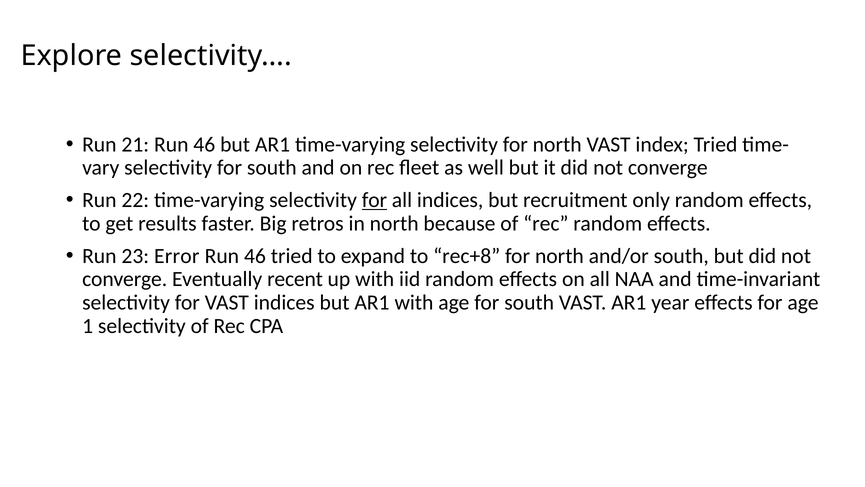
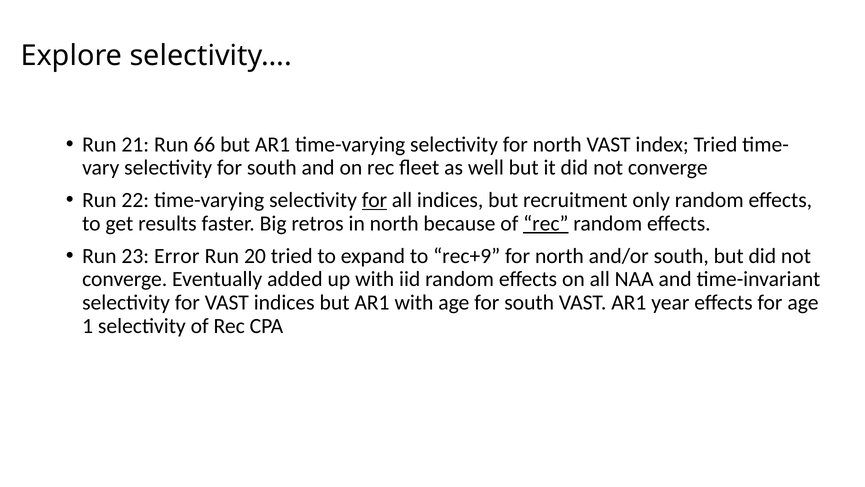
21 Run 46: 46 -> 66
rec at (546, 223) underline: none -> present
46 at (255, 256): 46 -> 20
rec+8: rec+8 -> rec+9
recent: recent -> added
